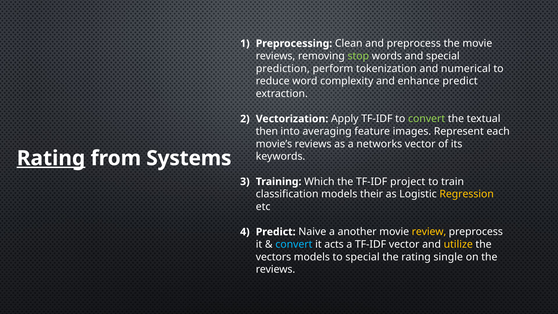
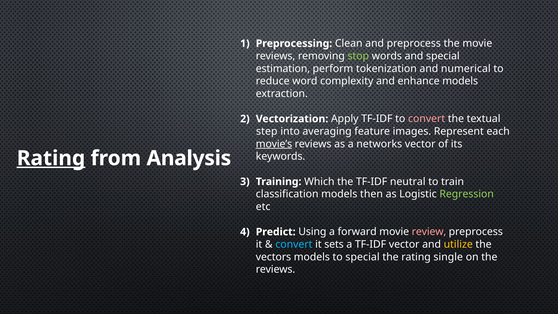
prediction: prediction -> estimation
enhance predict: predict -> models
convert at (427, 119) colour: light green -> pink
then: then -> step
movie’s underline: none -> present
Systems: Systems -> Analysis
project: project -> neutral
their: their -> then
Regression colour: yellow -> light green
Naive: Naive -> Using
another: another -> forward
review colour: yellow -> pink
acts: acts -> sets
